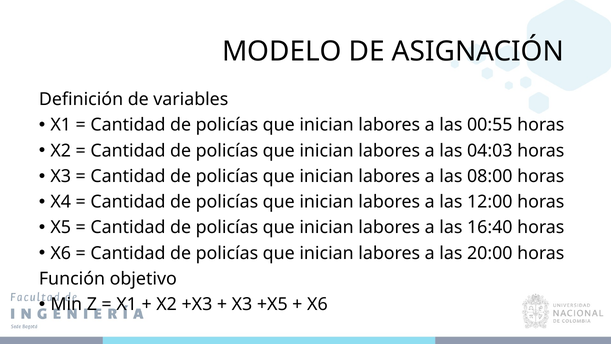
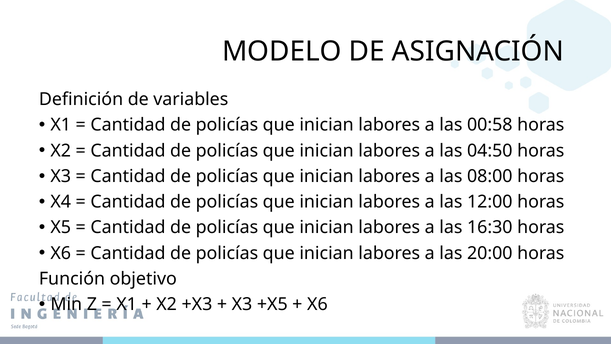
00:55: 00:55 -> 00:58
04:03: 04:03 -> 04:50
16:40: 16:40 -> 16:30
